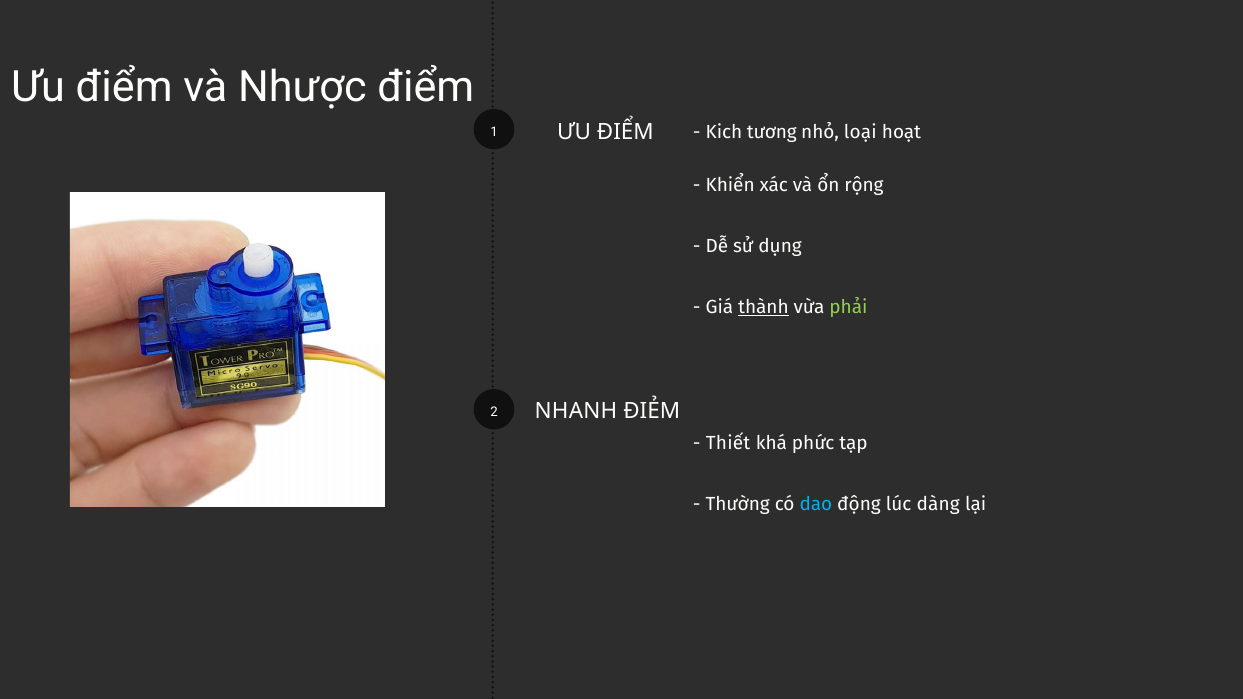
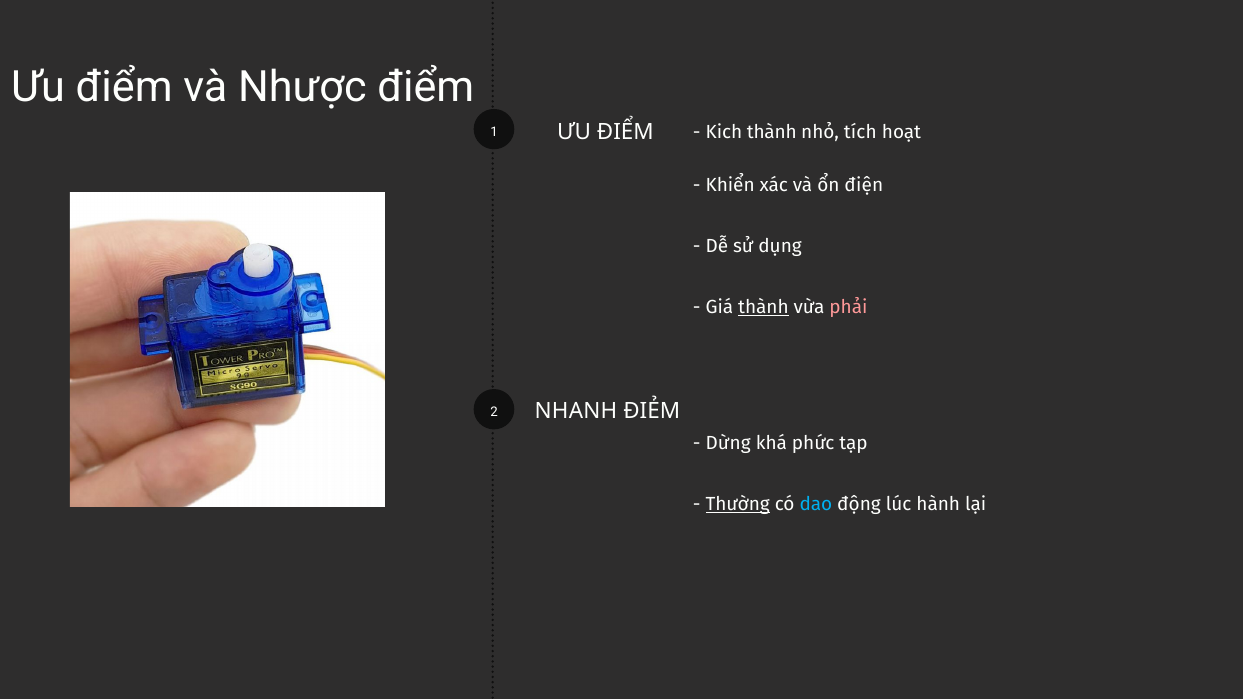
Kich tương: tương -> thành
loại: loại -> tích
rộng: rộng -> điện
phải colour: light green -> pink
Thiết: Thiết -> Dừng
Thường underline: none -> present
dàng: dàng -> hành
